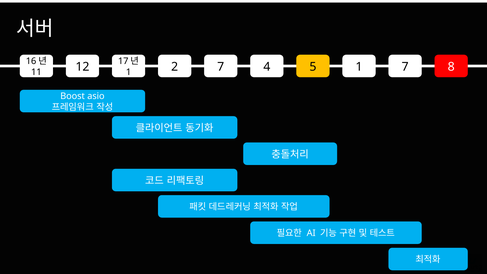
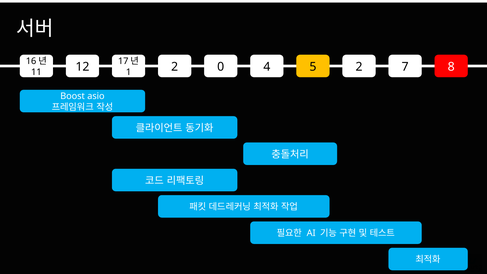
2 7: 7 -> 0
4 1: 1 -> 2
